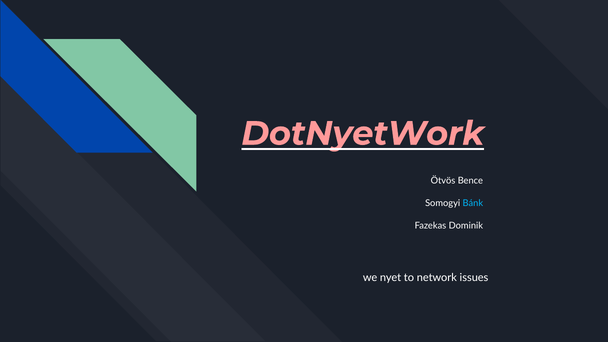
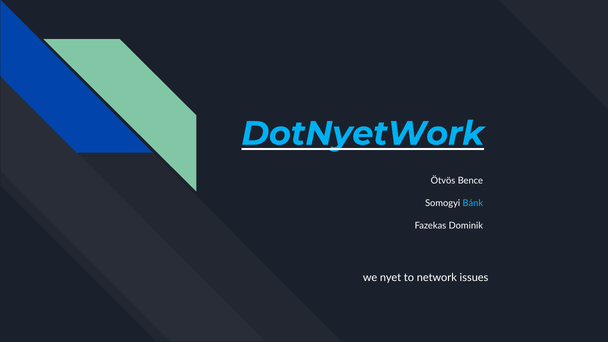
DotNyetWork colour: pink -> light blue
